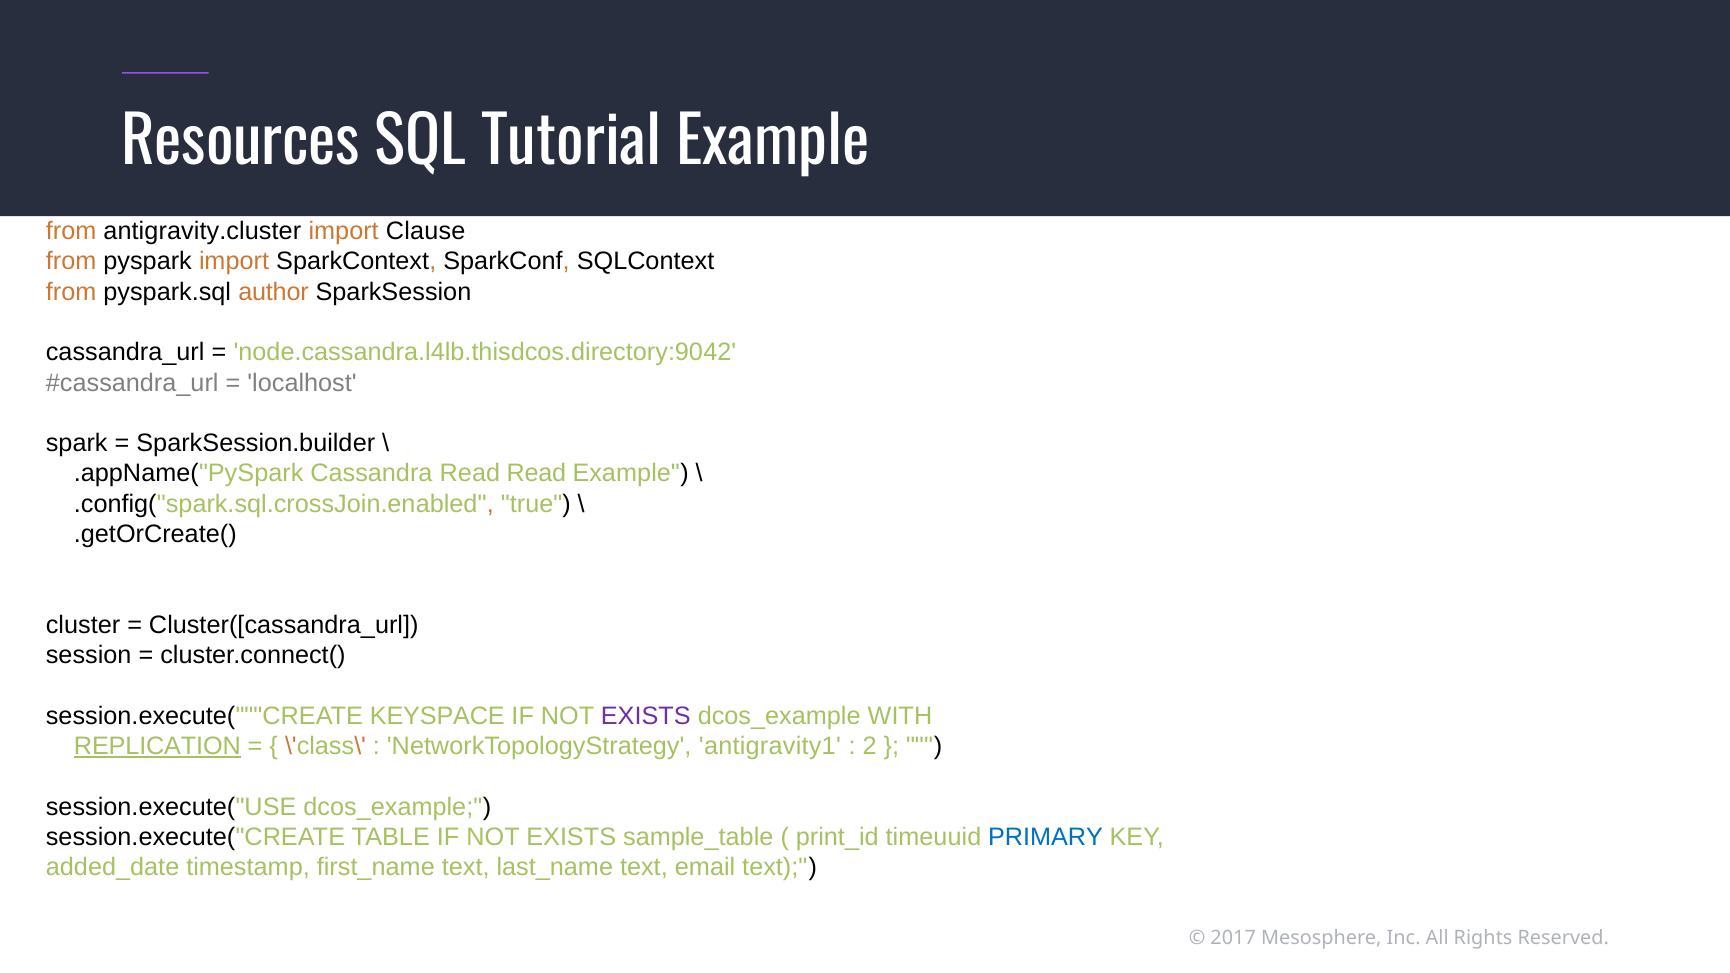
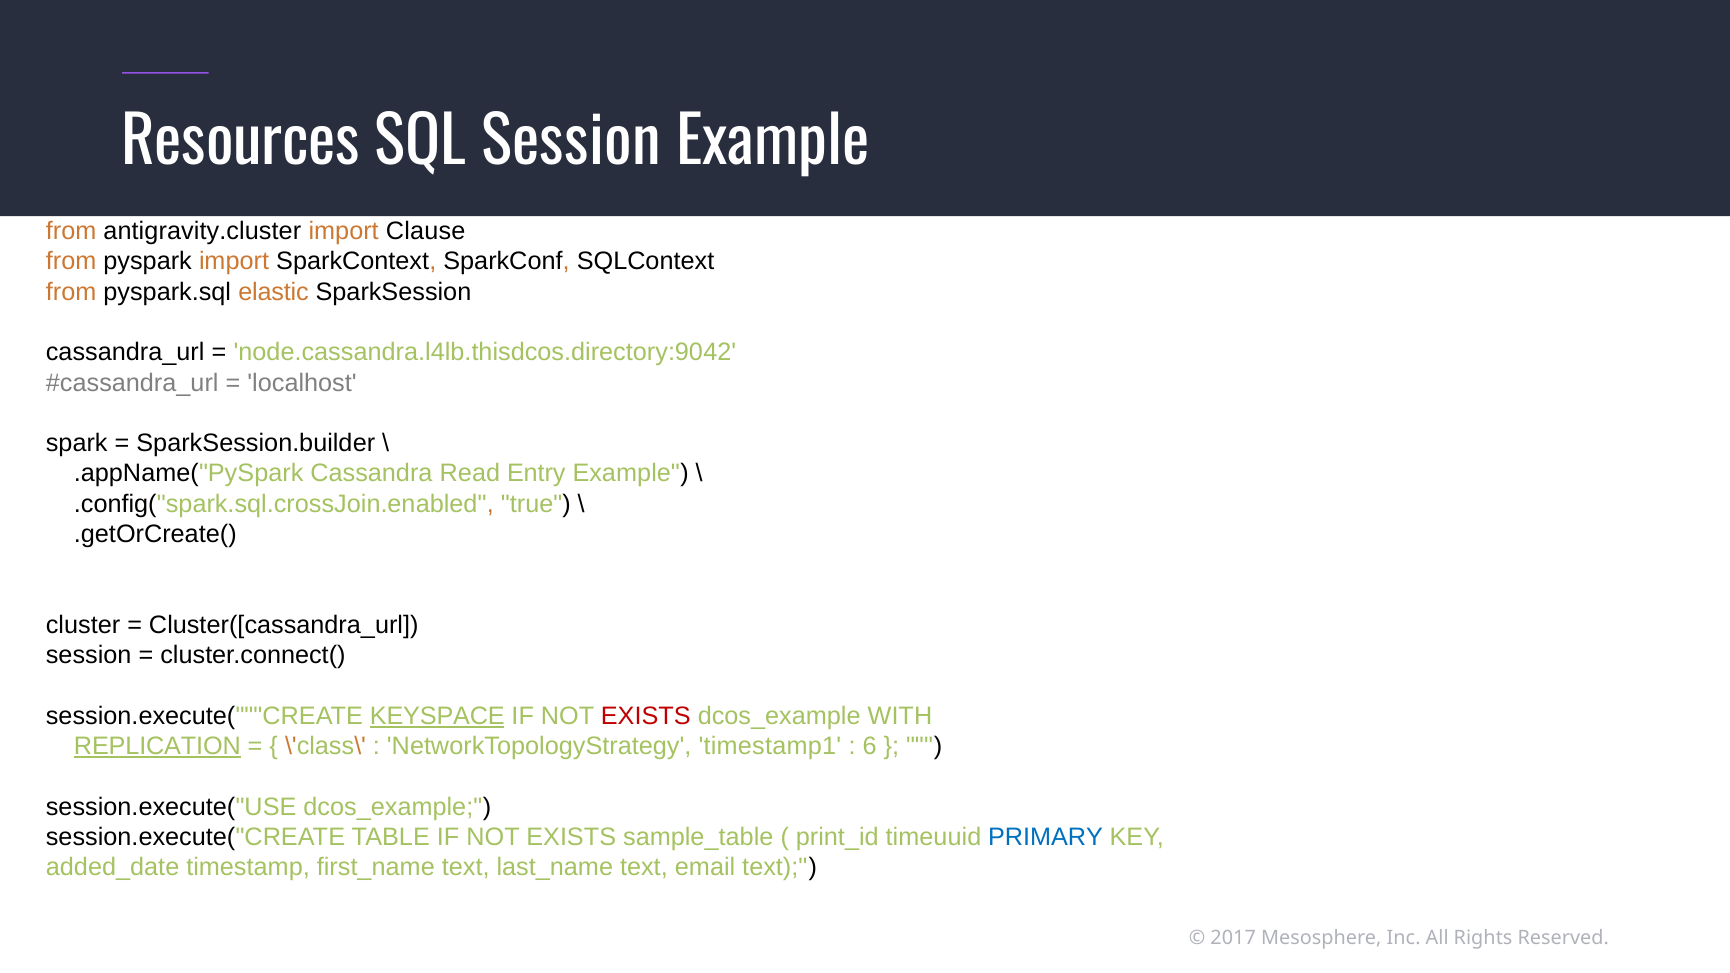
SQL Tutorial: Tutorial -> Session
author: author -> elastic
Read Read: Read -> Entry
KEYSPACE underline: none -> present
EXISTS at (646, 716) colour: purple -> red
antigravity1: antigravity1 -> timestamp1
2: 2 -> 6
